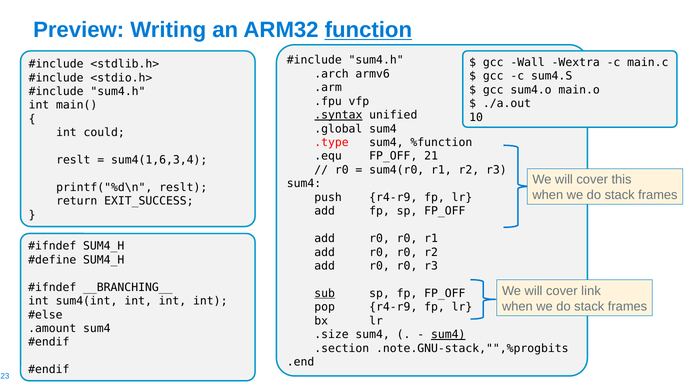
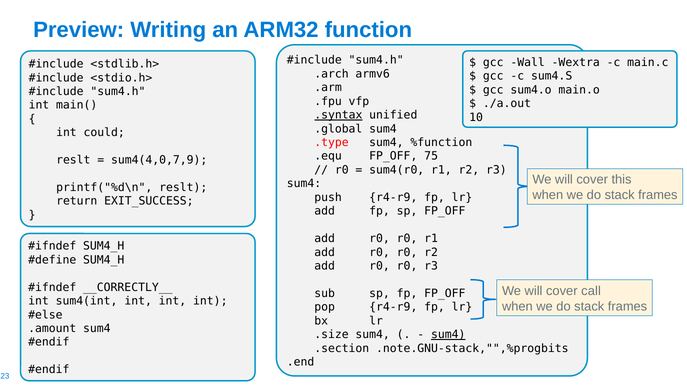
function underline: present -> none
21: 21 -> 75
sum4(1,6,3,4: sum4(1,6,3,4 -> sum4(4,0,7,9
__BRANCHING__: __BRANCHING__ -> __CORRECTLY__
link: link -> call
sub underline: present -> none
